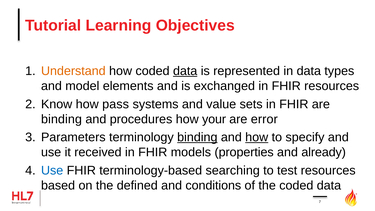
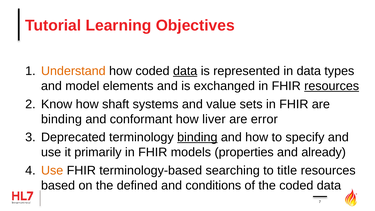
resources at (332, 86) underline: none -> present
pass: pass -> shaft
procedures: procedures -> conformant
your: your -> liver
Parameters: Parameters -> Deprecated
how at (257, 137) underline: present -> none
received: received -> primarily
Use at (52, 170) colour: blue -> orange
test: test -> title
